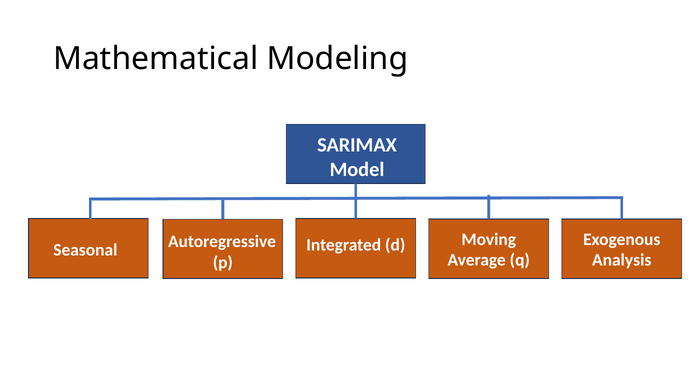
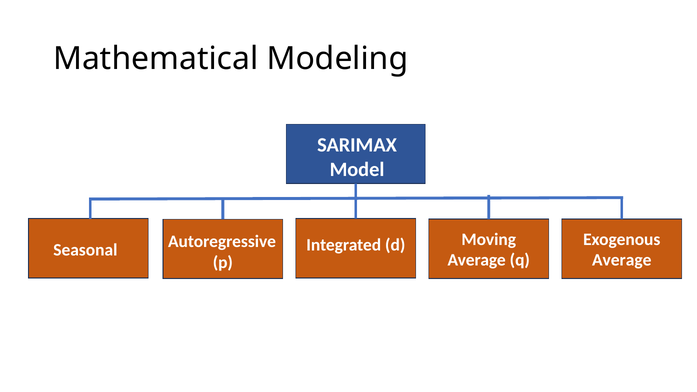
Analysis at (622, 260): Analysis -> Average
